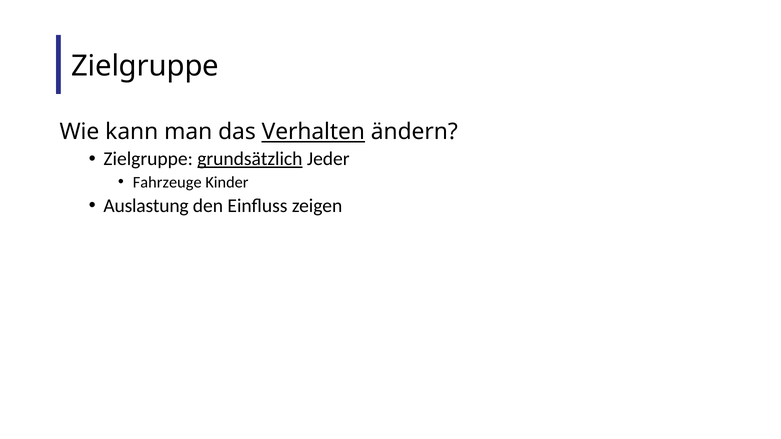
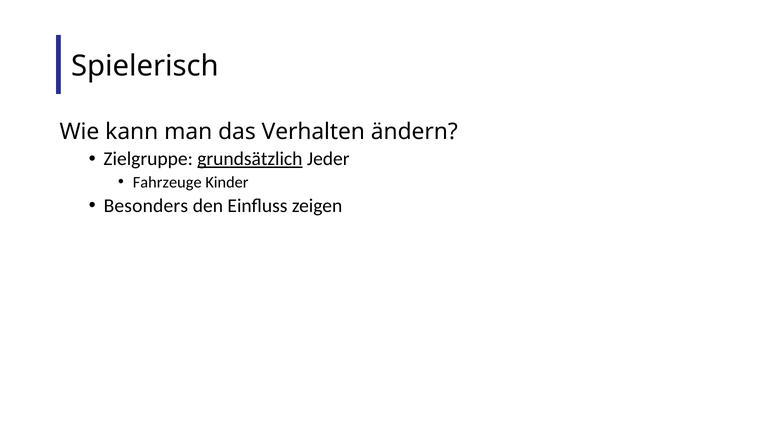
Zielgruppe at (145, 66): Zielgruppe -> Spielerisch
Verhalten underline: present -> none
Auslastung: Auslastung -> Besonders
